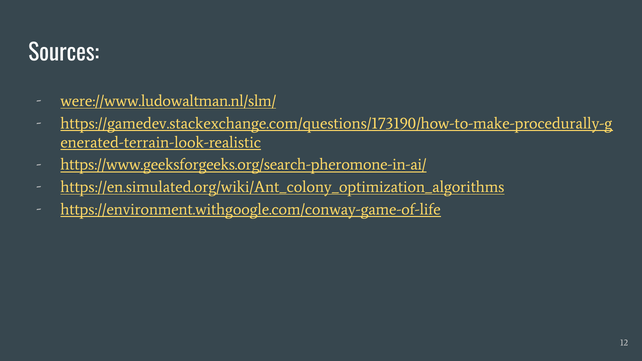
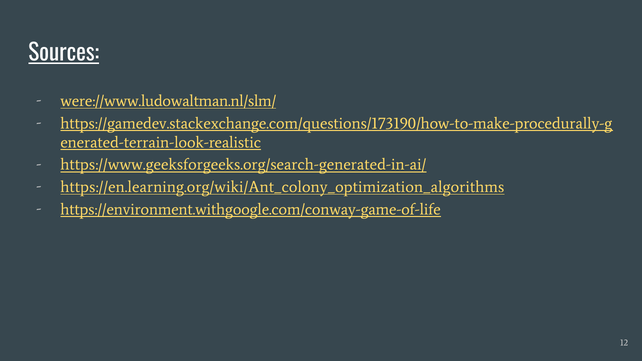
Sources underline: none -> present
https://www.geeksforgeeks.org/search-pheromone-in-ai/: https://www.geeksforgeeks.org/search-pheromone-in-ai/ -> https://www.geeksforgeeks.org/search-generated-in-ai/
https://en.simulated.org/wiki/Ant_colony_optimization_algorithms: https://en.simulated.org/wiki/Ant_colony_optimization_algorithms -> https://en.learning.org/wiki/Ant_colony_optimization_algorithms
